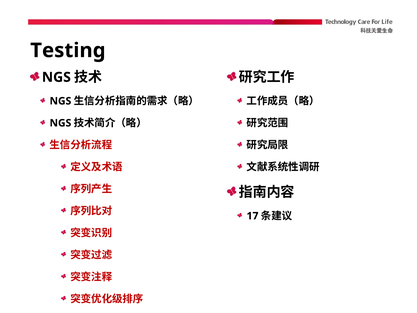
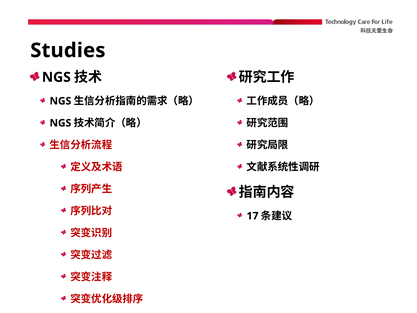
Testing: Testing -> Studies
